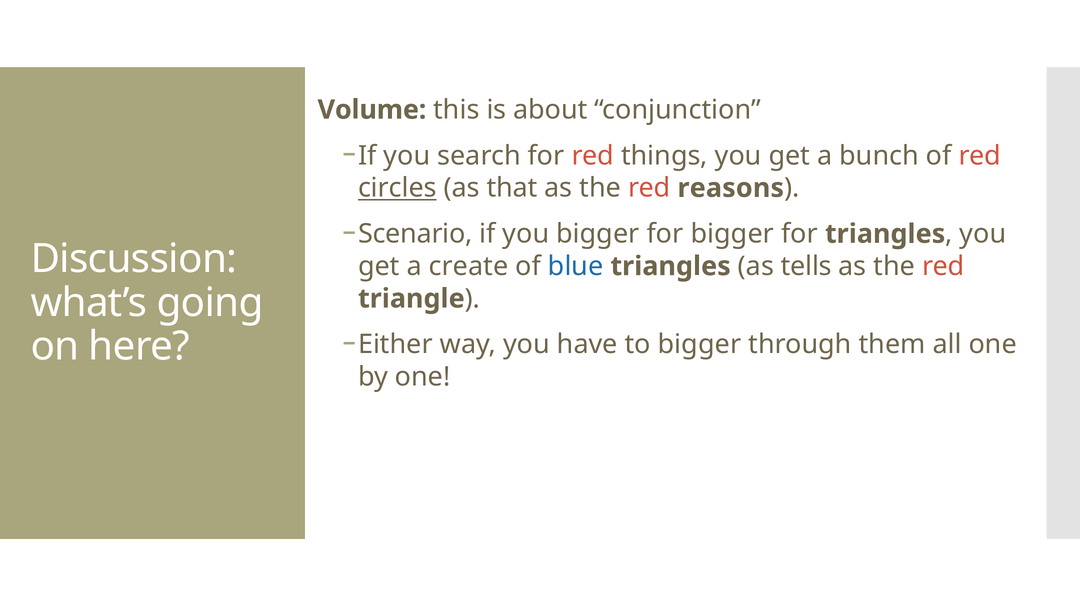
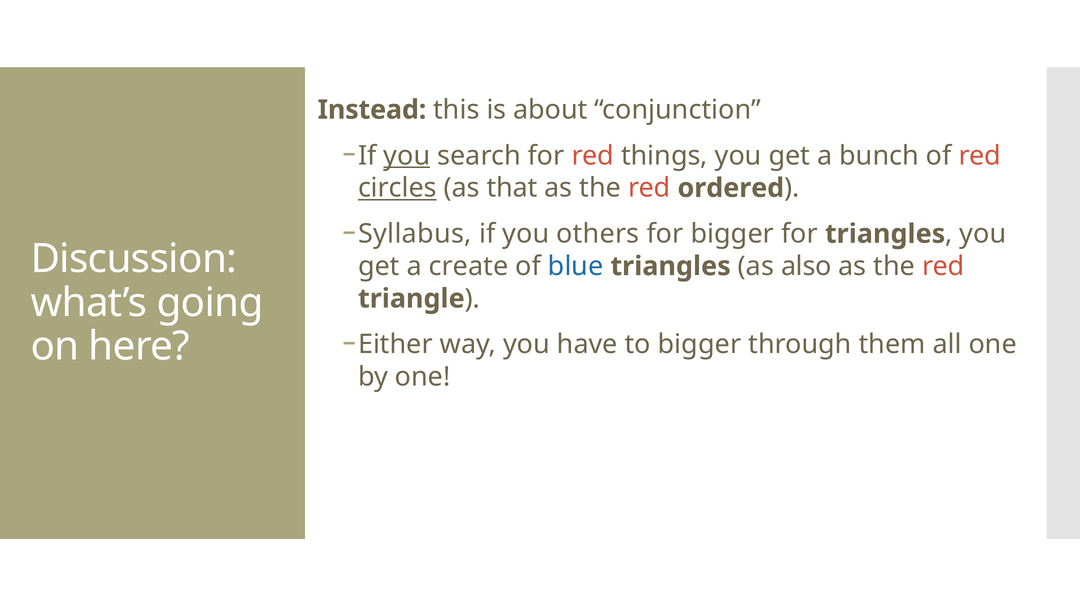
Volume: Volume -> Instead
you at (407, 156) underline: none -> present
reasons: reasons -> ordered
Scenario: Scenario -> Syllabus
you bigger: bigger -> others
tells: tells -> also
